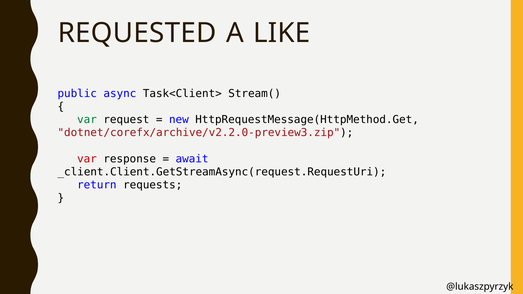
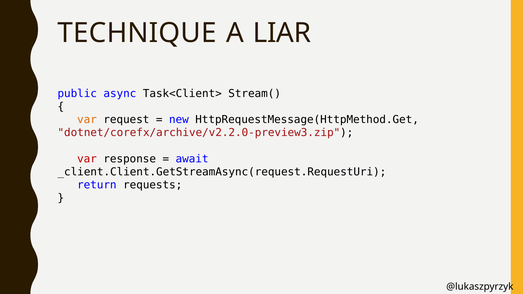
REQUESTED: REQUESTED -> TECHNIQUE
LIKE: LIKE -> LIAR
var at (87, 120) colour: green -> orange
